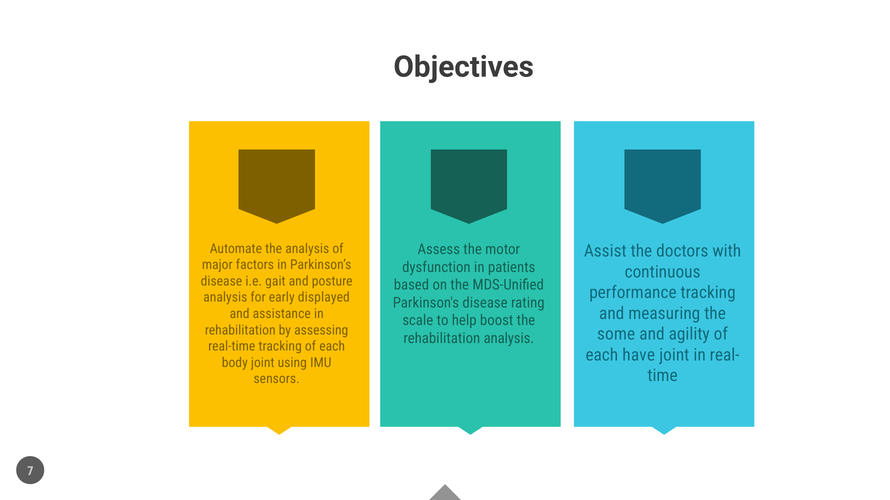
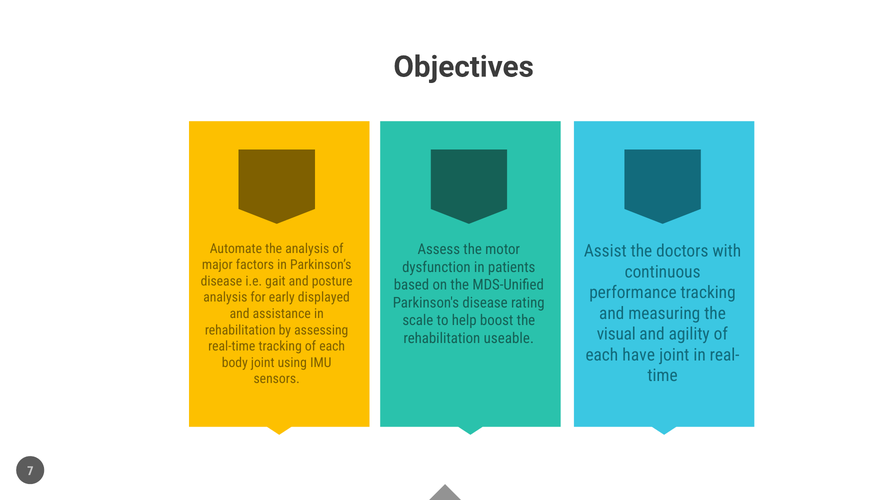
some: some -> visual
rehabilitation analysis: analysis -> useable
